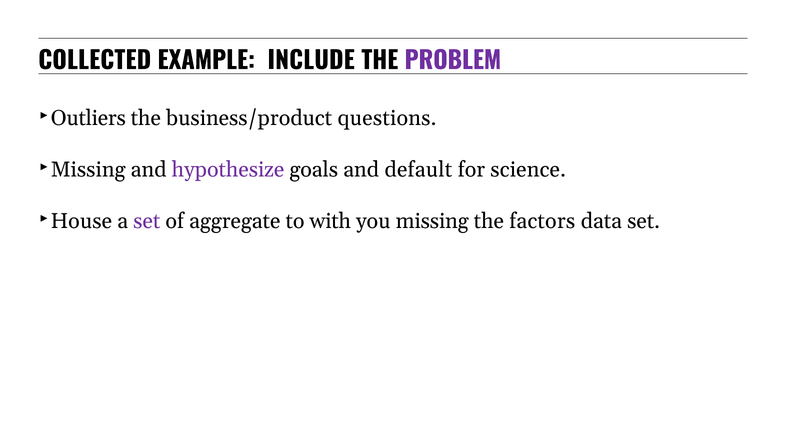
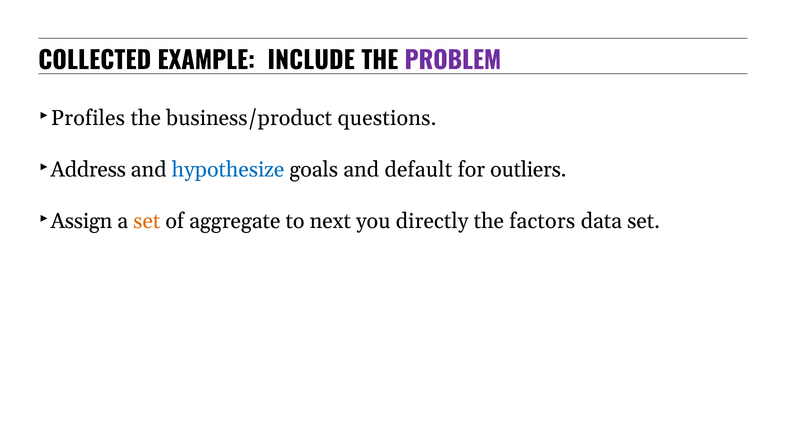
Outliers: Outliers -> Profiles
Missing at (88, 170): Missing -> Address
hypothesize colour: purple -> blue
science: science -> outliers
House: House -> Assign
set at (147, 222) colour: purple -> orange
with: with -> next
you missing: missing -> directly
